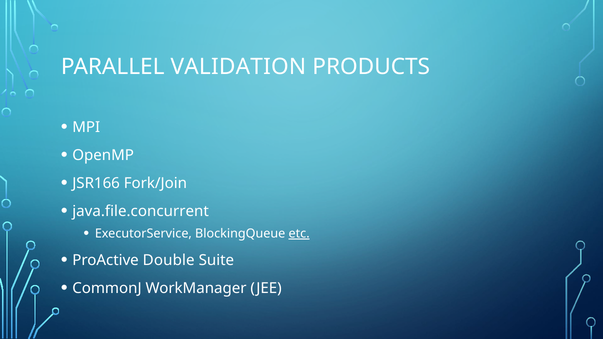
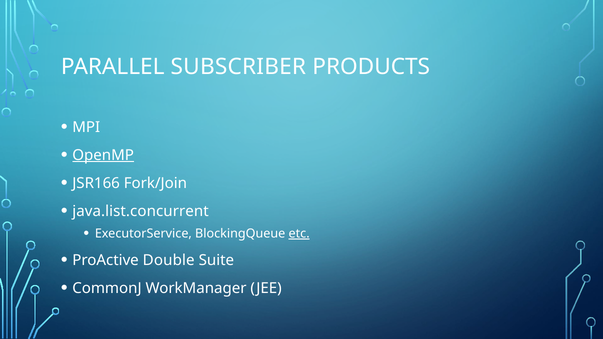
VALIDATION: VALIDATION -> SUBSCRIBER
OpenMP underline: none -> present
java.file.concurrent: java.file.concurrent -> java.list.concurrent
